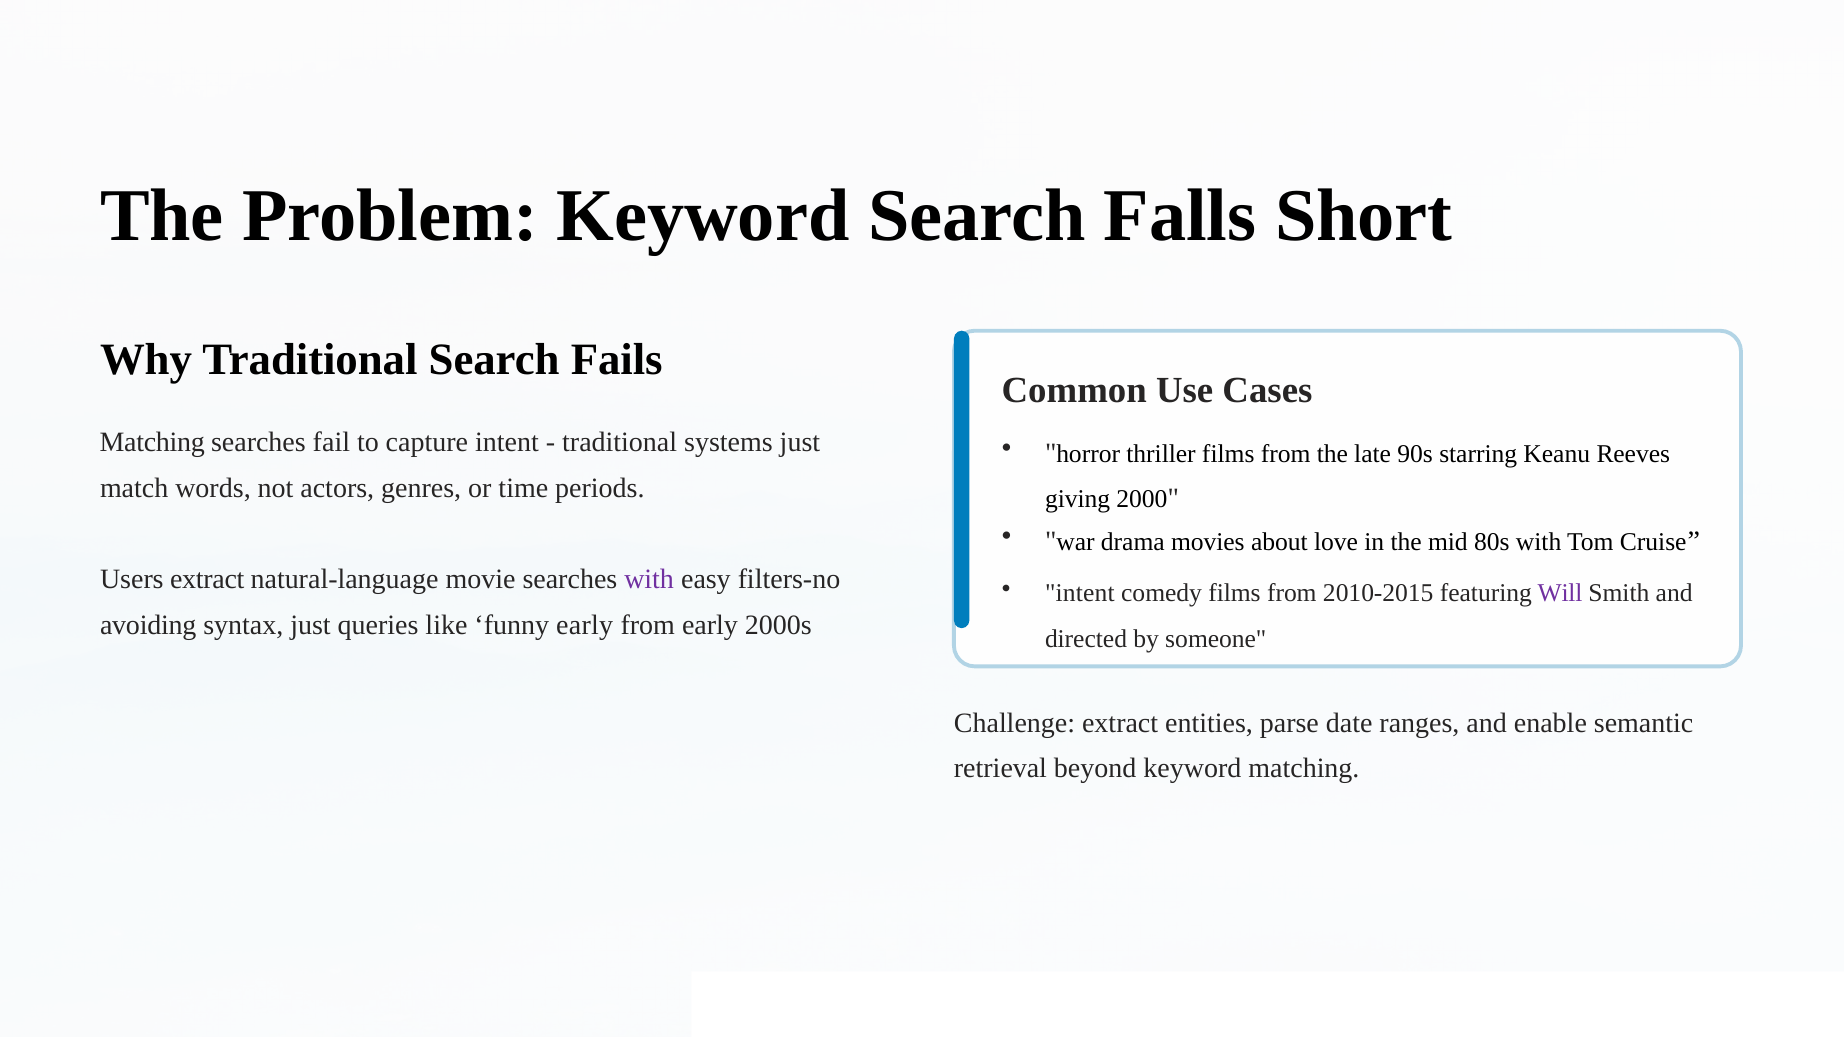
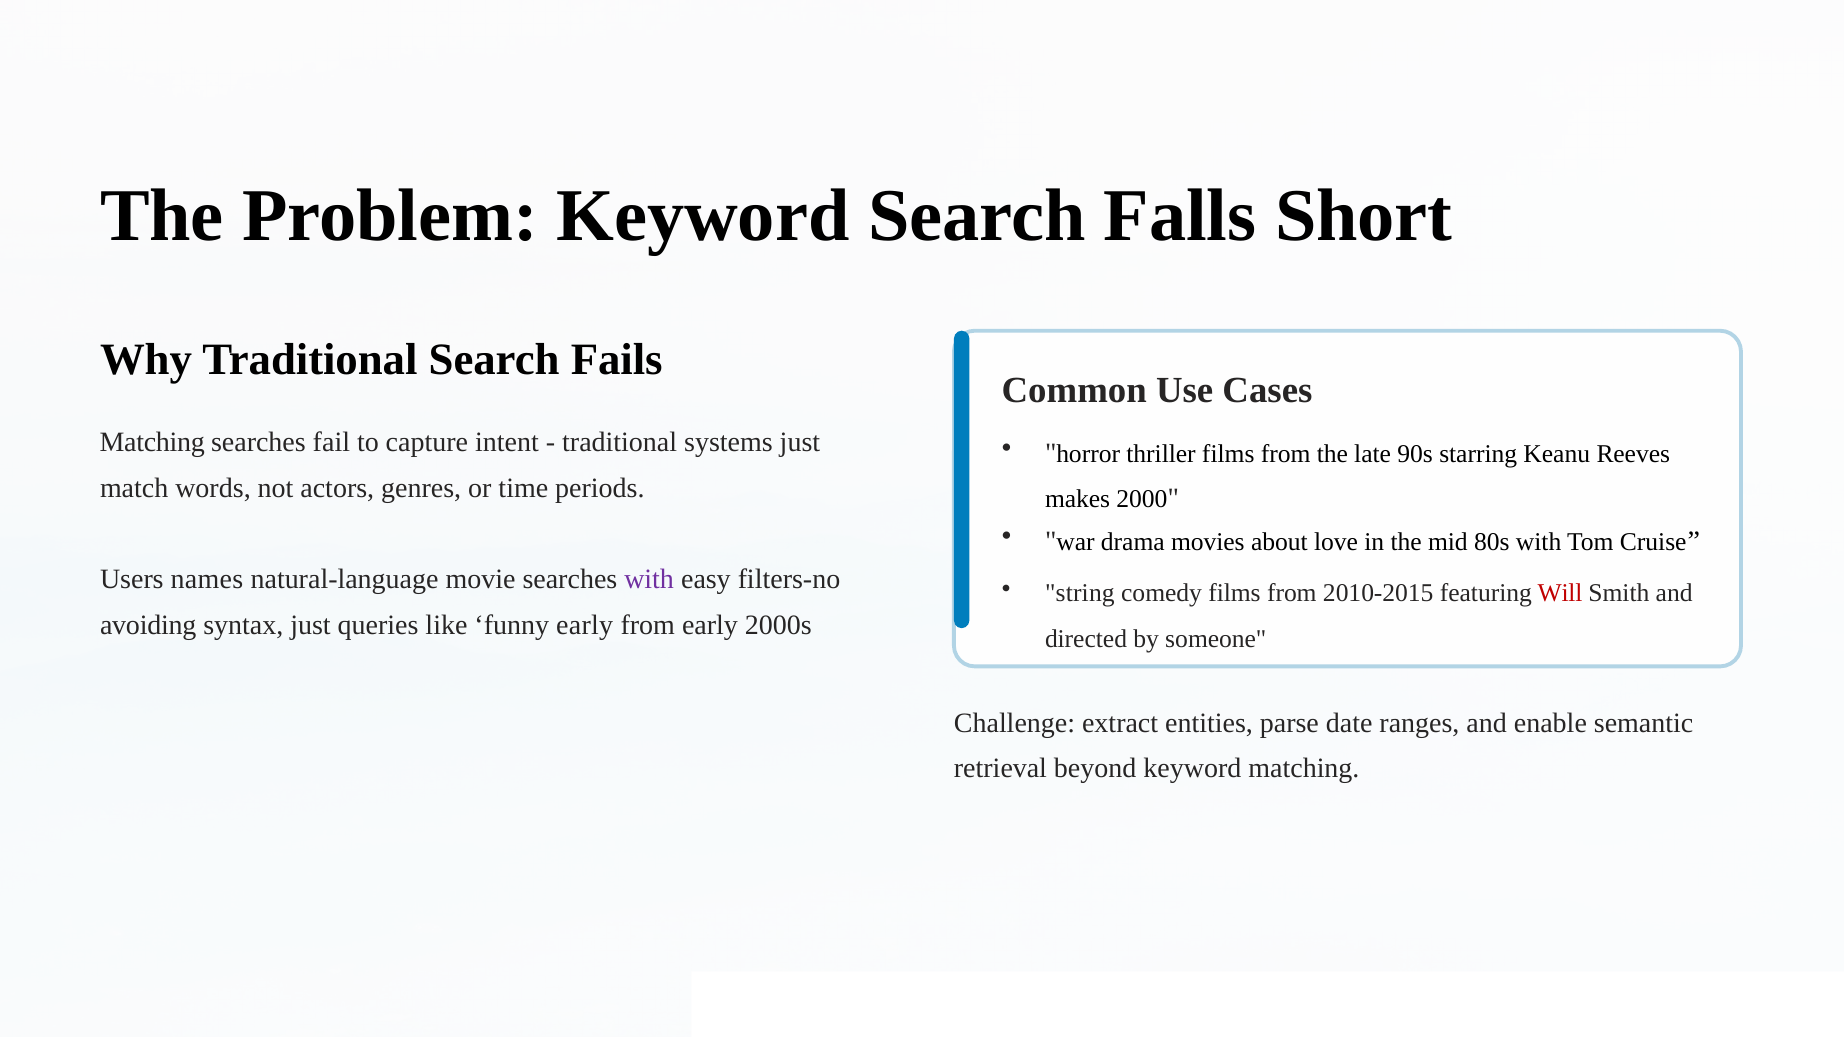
giving: giving -> makes
Users extract: extract -> names
intent at (1080, 593): intent -> string
Will colour: purple -> red
